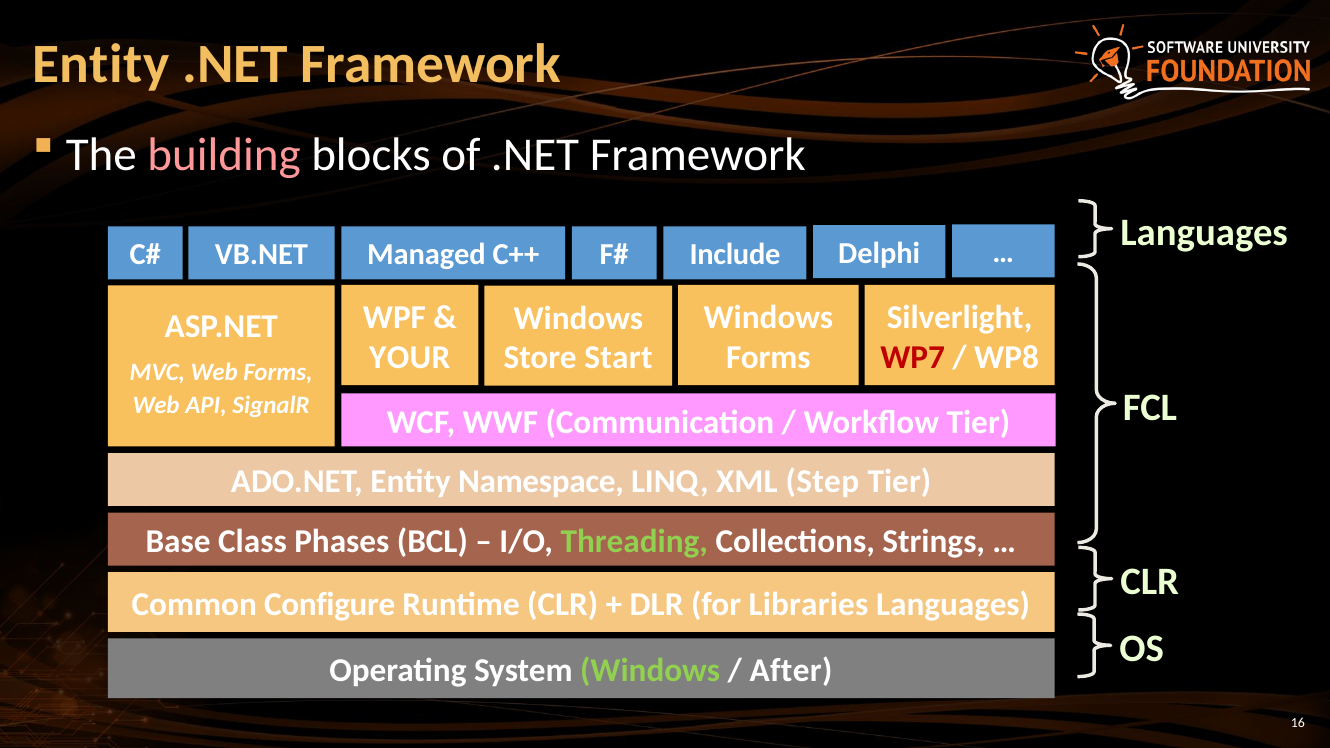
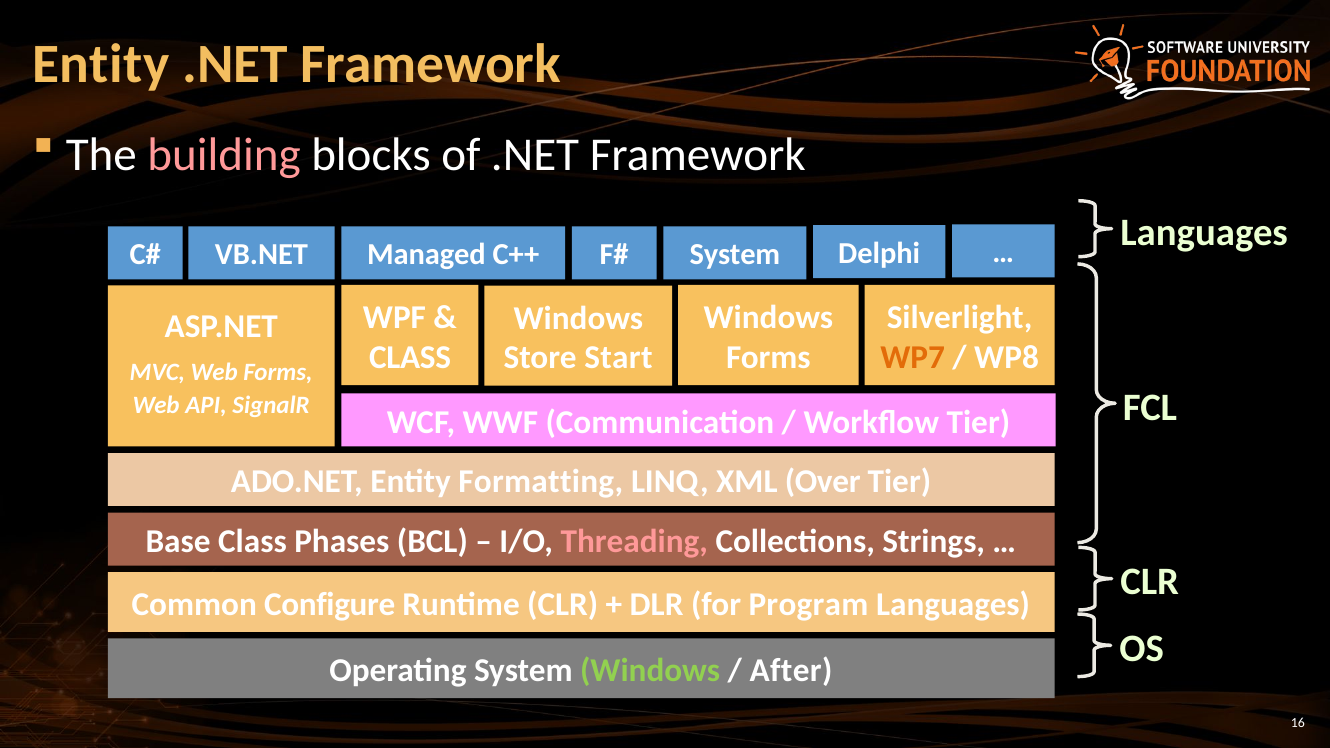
Include at (735, 255): Include -> System
YOUR at (410, 357): YOUR -> CLASS
WP7 colour: red -> orange
Namespace: Namespace -> Formatting
Step: Step -> Over
Threading colour: light green -> pink
Libraries: Libraries -> Program
